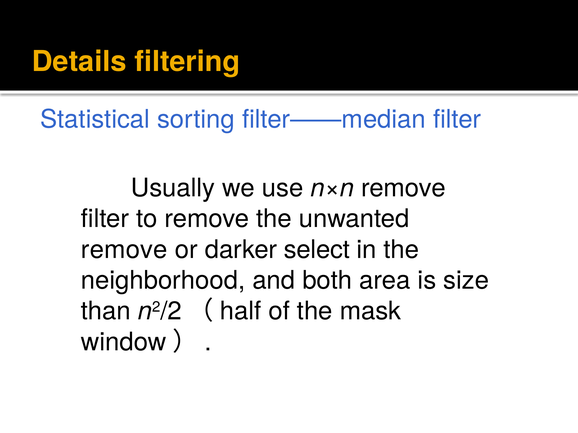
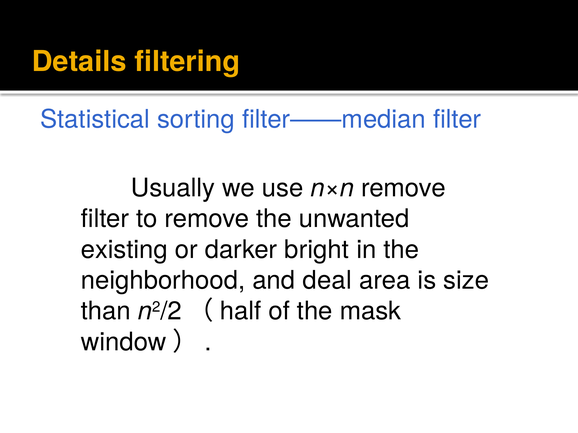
remove at (124, 250): remove -> existing
select: select -> bright
both: both -> deal
